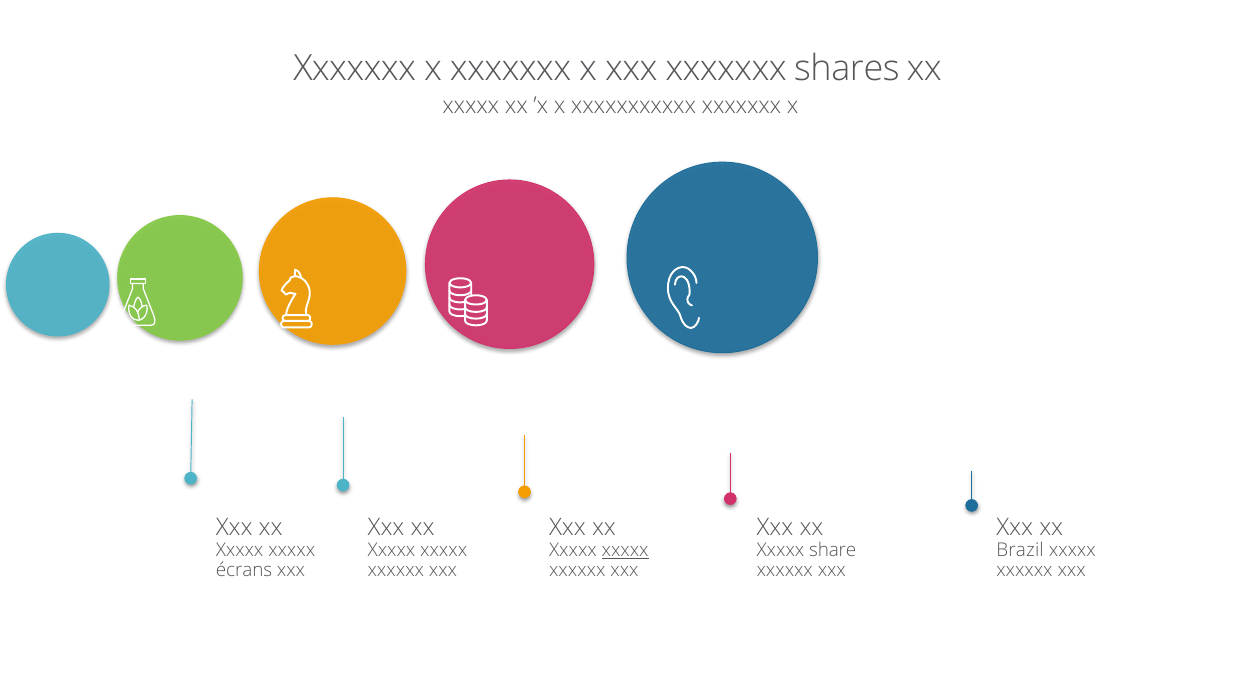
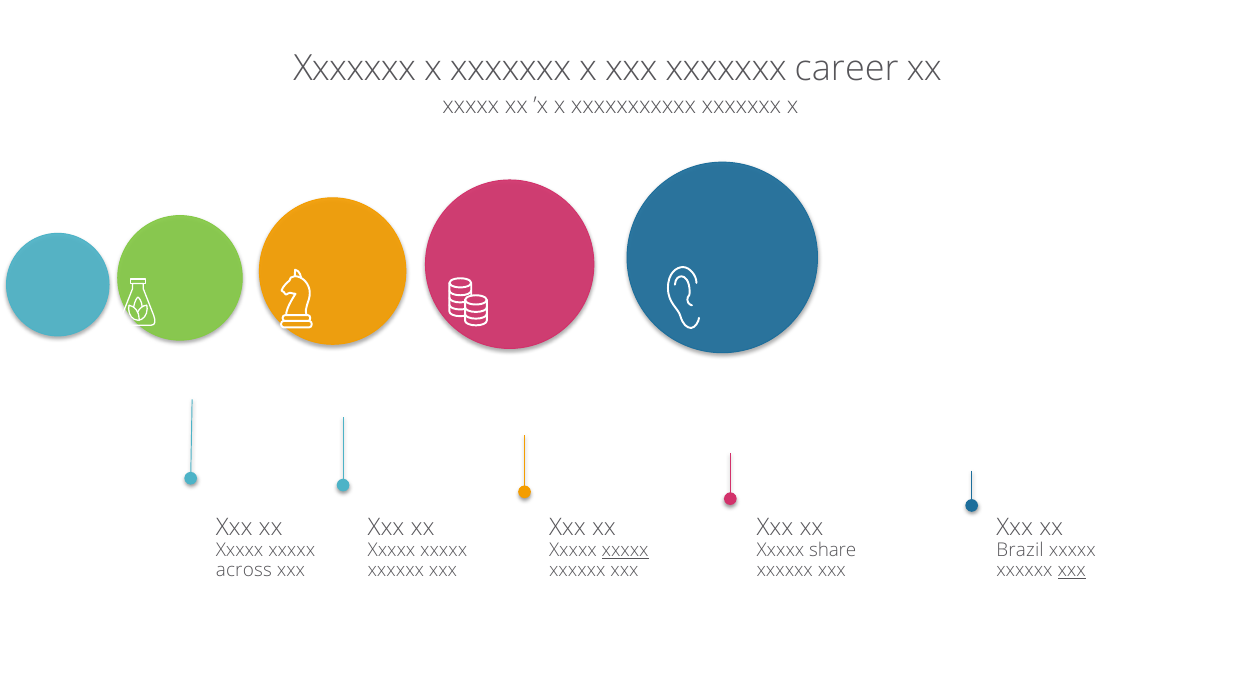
shares: shares -> career
écrans: écrans -> across
xxx at (1072, 570) underline: none -> present
